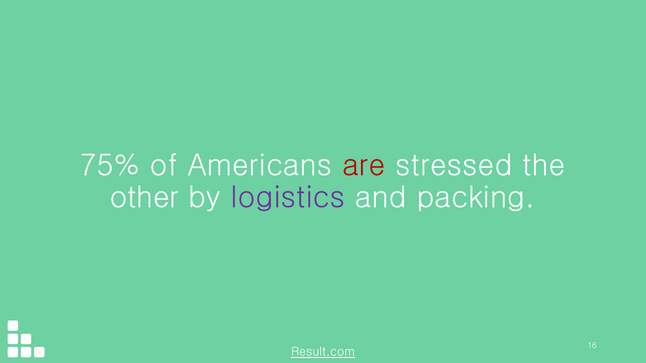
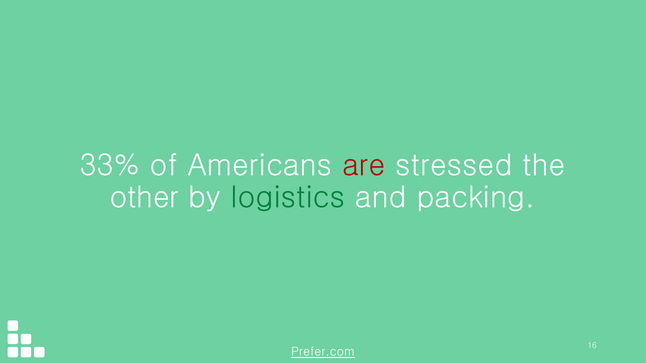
75%: 75% -> 33%
logistics colour: purple -> green
Result.com: Result.com -> Prefer.com
